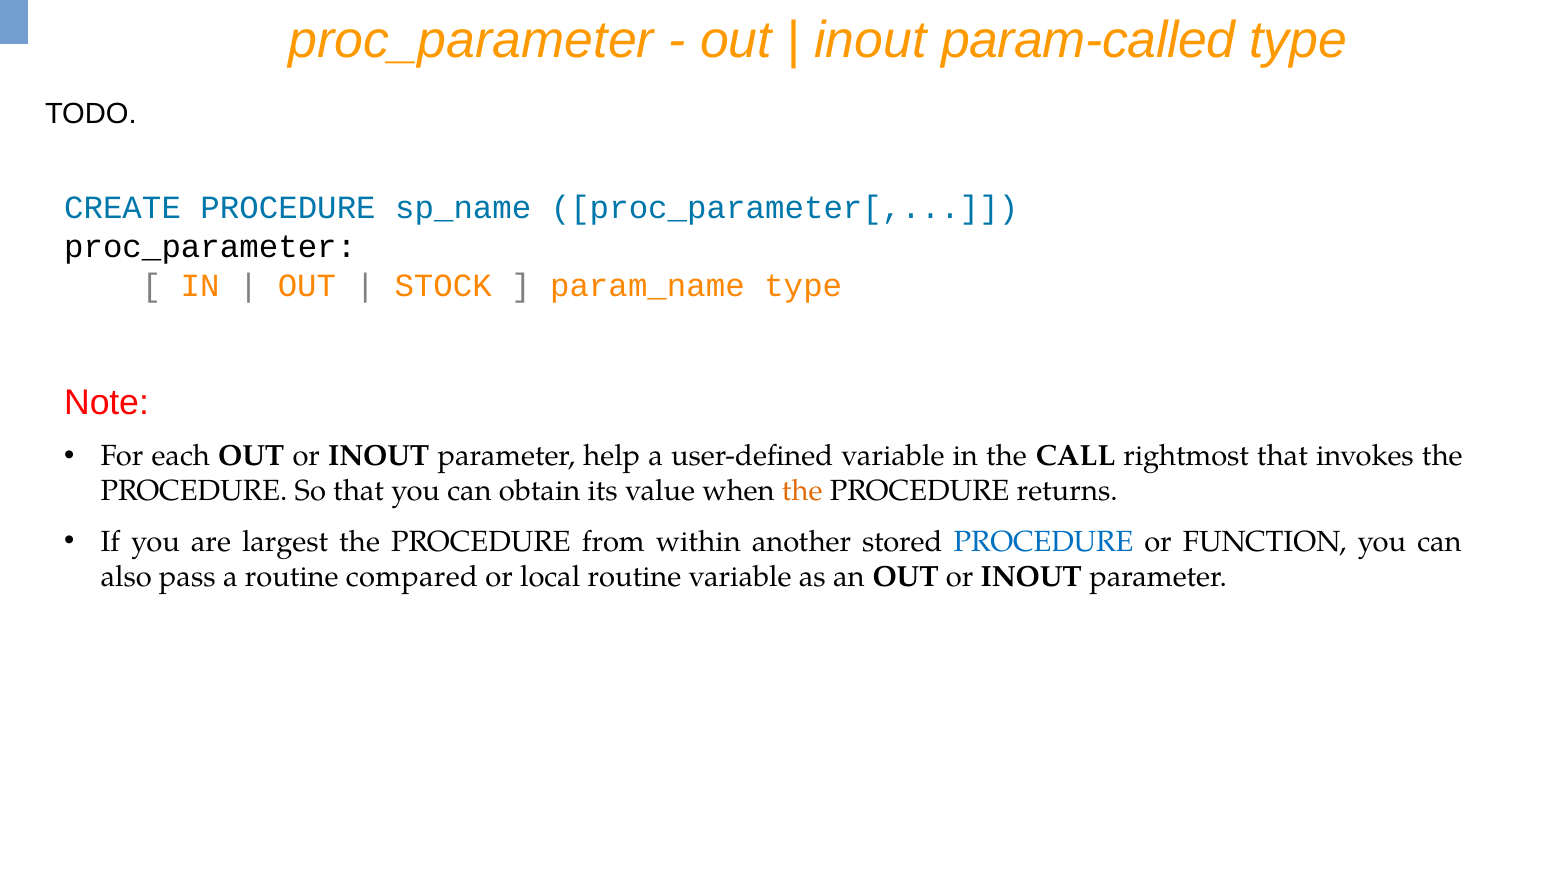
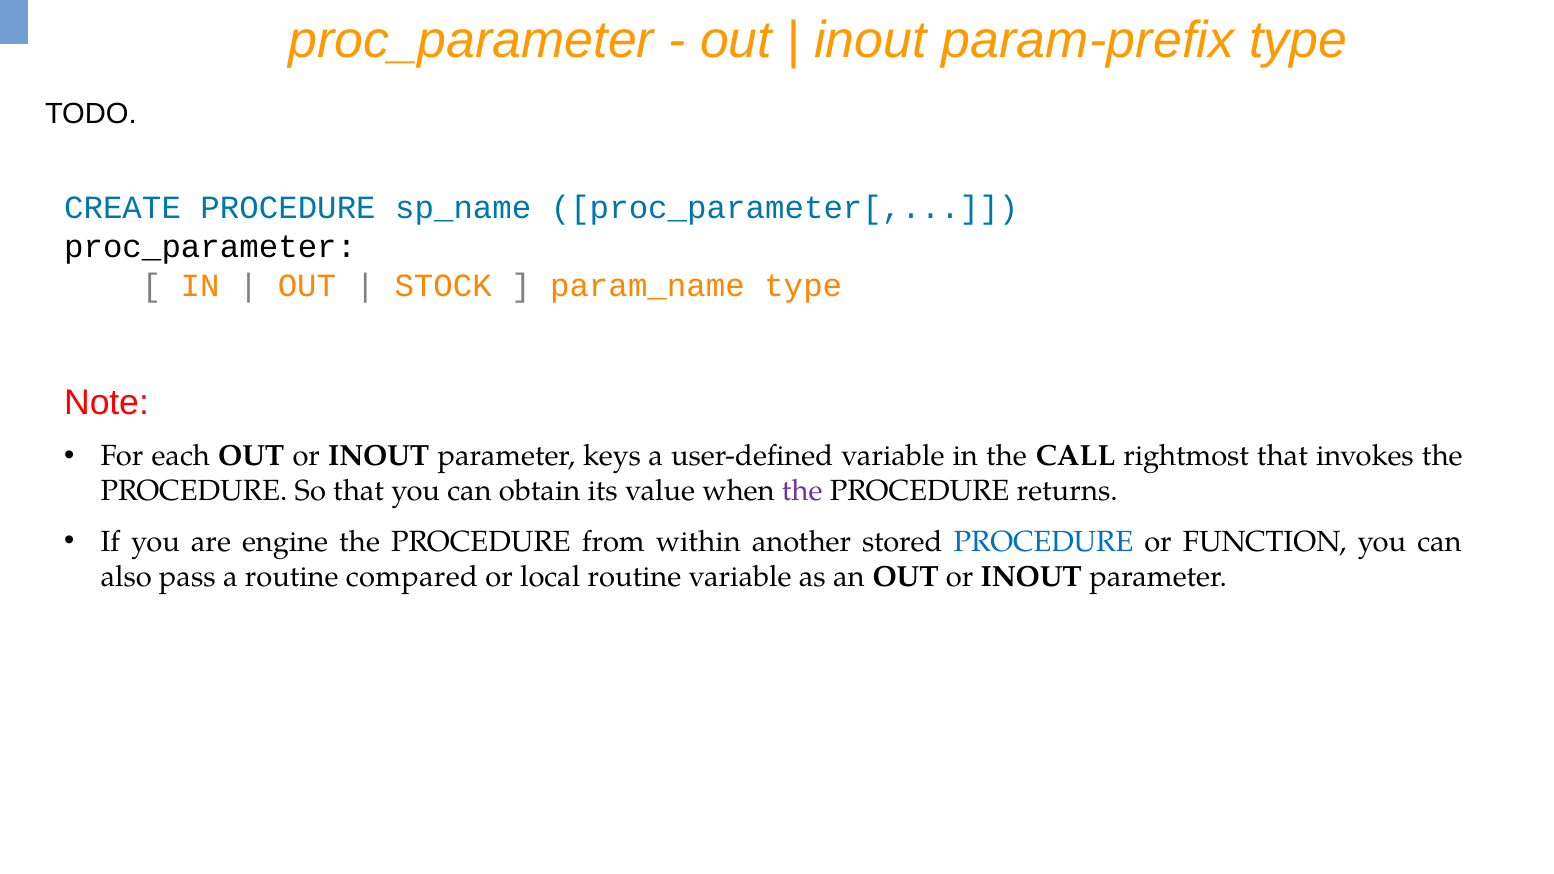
param-called: param-called -> param-prefix
help: help -> keys
the at (802, 491) colour: orange -> purple
largest: largest -> engine
